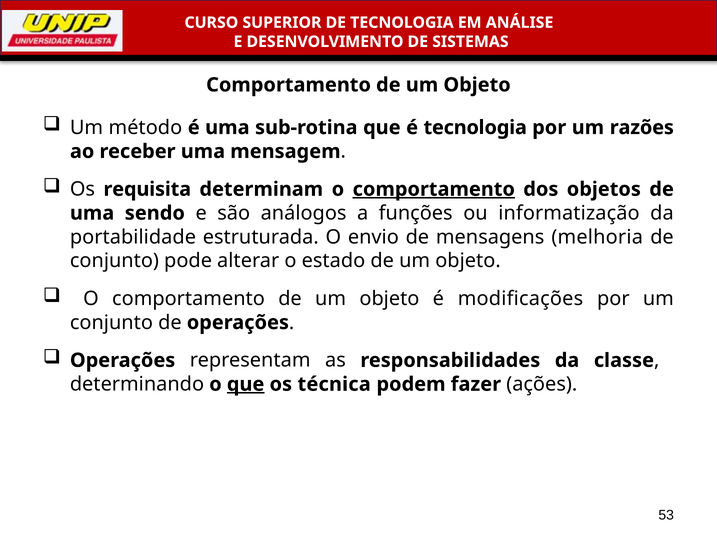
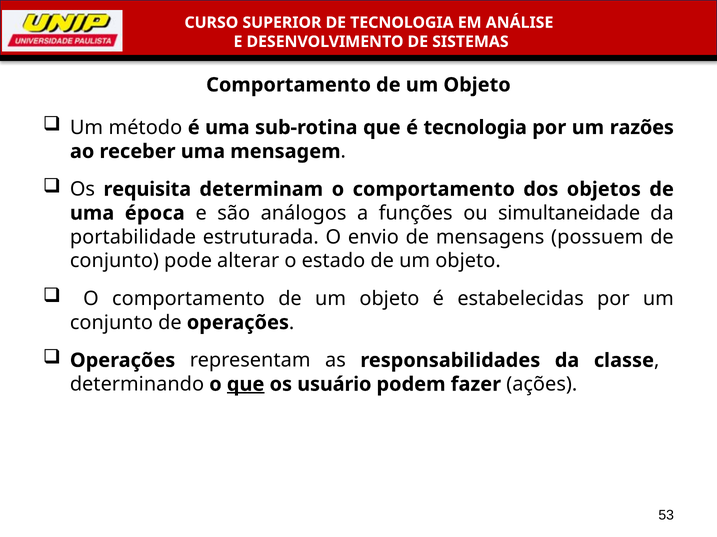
comportamento at (434, 189) underline: present -> none
sendo: sendo -> época
informatização: informatização -> simultaneidade
melhoria: melhoria -> possuem
modificações: modificações -> estabelecidas
técnica: técnica -> usuário
